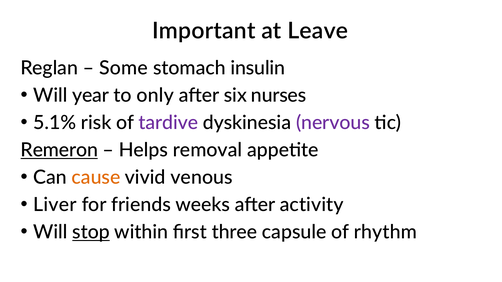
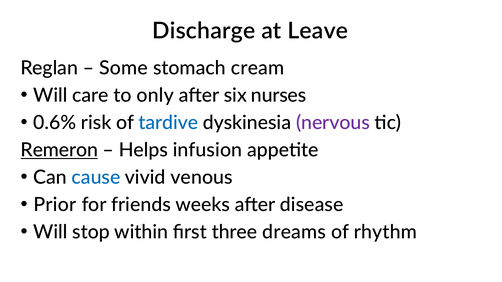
Important: Important -> Discharge
insulin: insulin -> cream
year: year -> care
5.1%: 5.1% -> 0.6%
tardive colour: purple -> blue
removal: removal -> infusion
cause colour: orange -> blue
Liver: Liver -> Prior
activity: activity -> disease
stop underline: present -> none
capsule: capsule -> dreams
